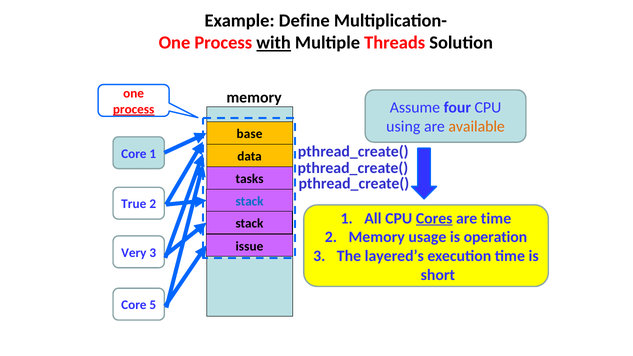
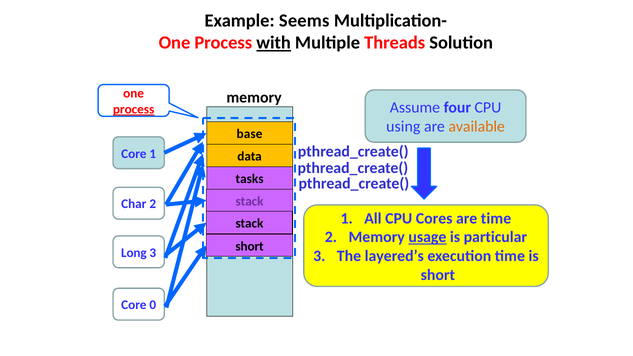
Define: Define -> Seems
stack at (250, 201) colour: blue -> purple
True: True -> Char
Cores underline: present -> none
usage underline: none -> present
operation: operation -> particular
issue at (249, 246): issue -> short
Very: Very -> Long
5: 5 -> 0
